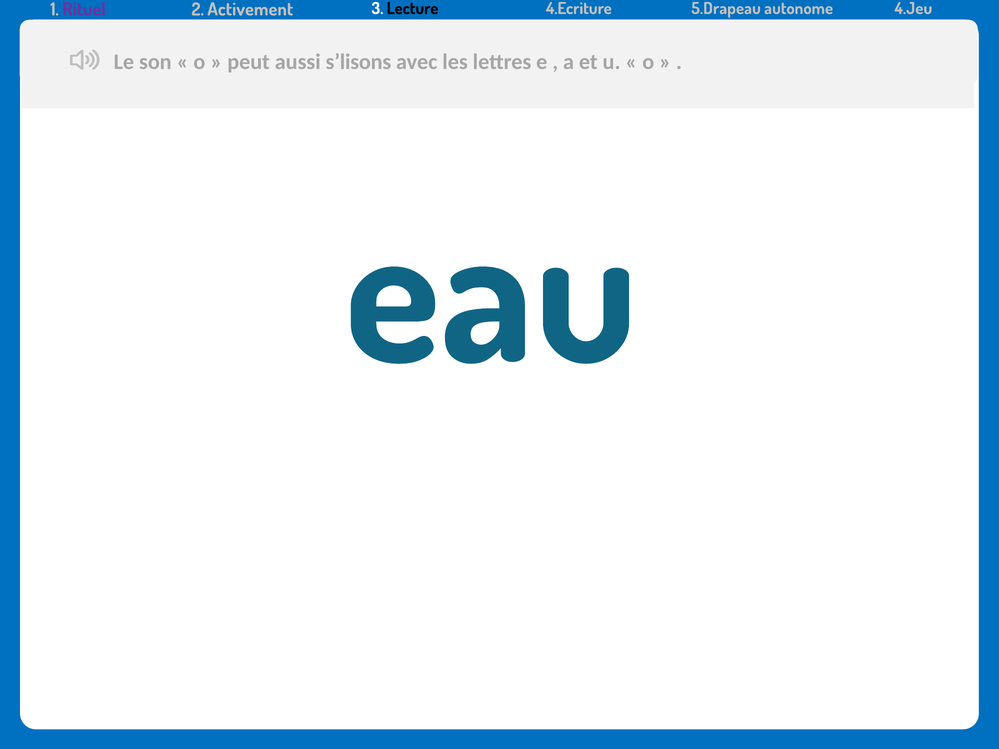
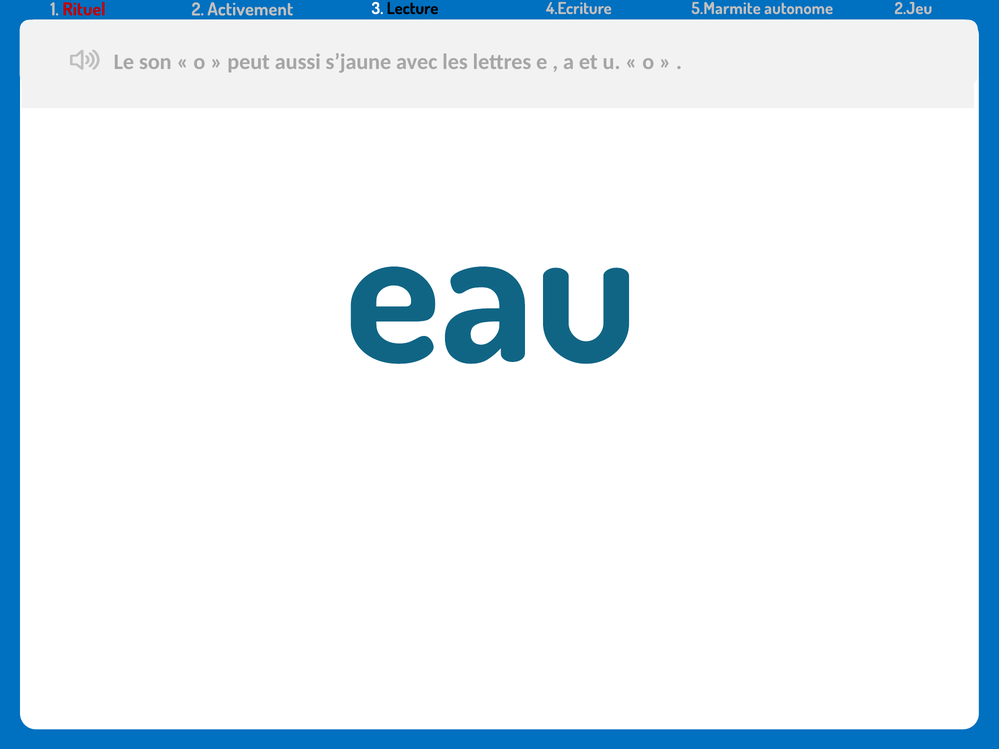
Rituel colour: purple -> red
5.Drapeau: 5.Drapeau -> 5.Marmite
4.Jeu: 4.Jeu -> 2.Jeu
s’lisons: s’lisons -> s’jaune
